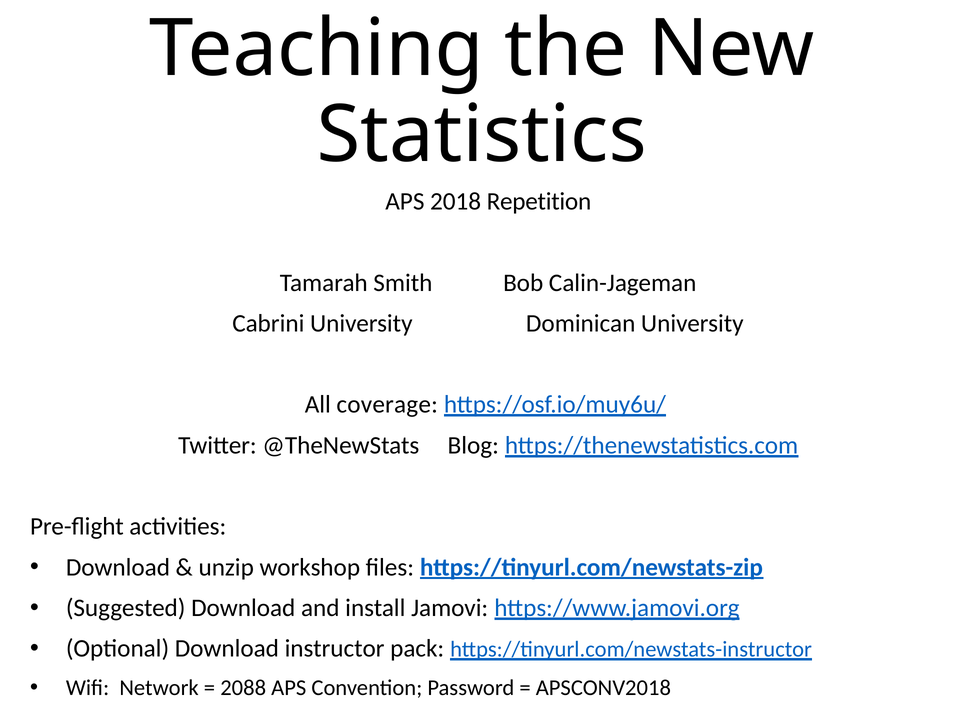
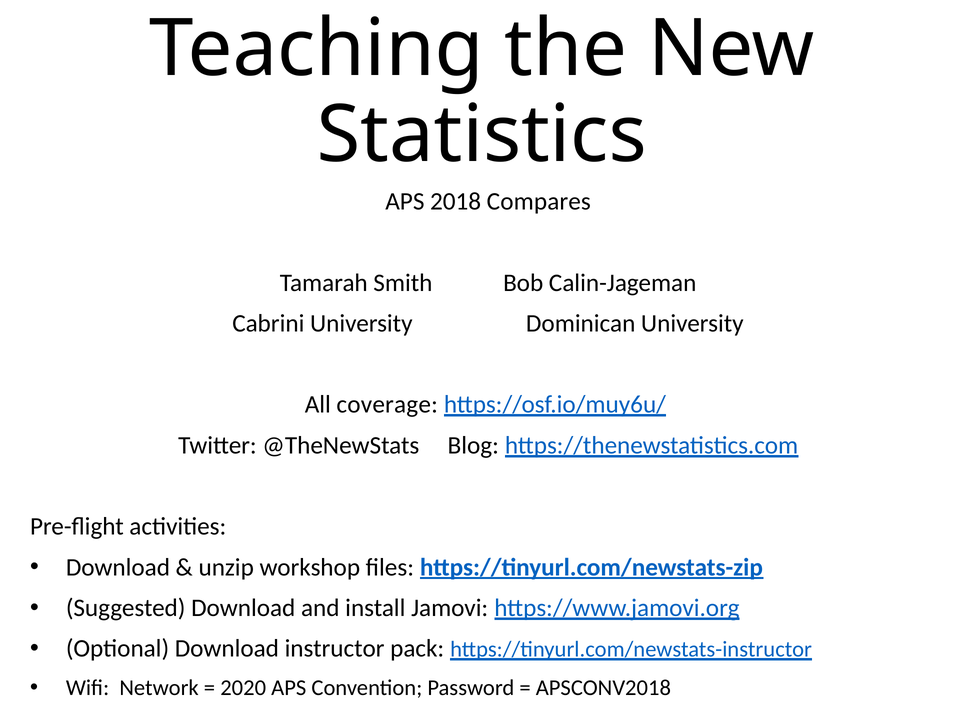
Repetition: Repetition -> Compares
2088: 2088 -> 2020
